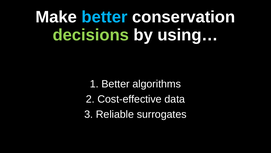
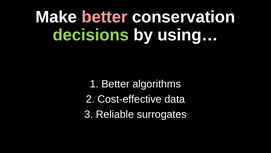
better at (105, 17) colour: light blue -> pink
